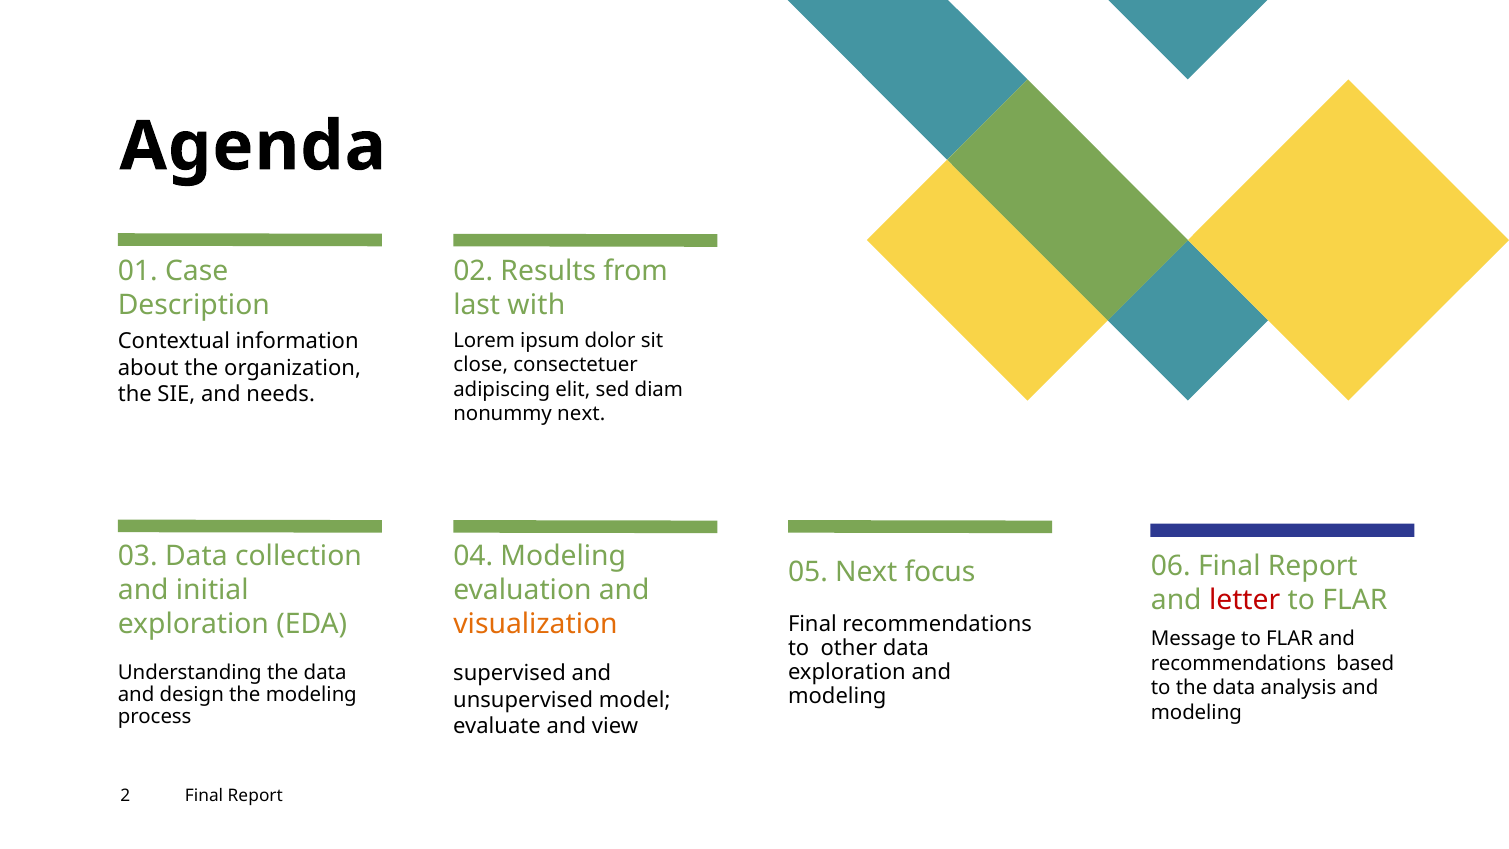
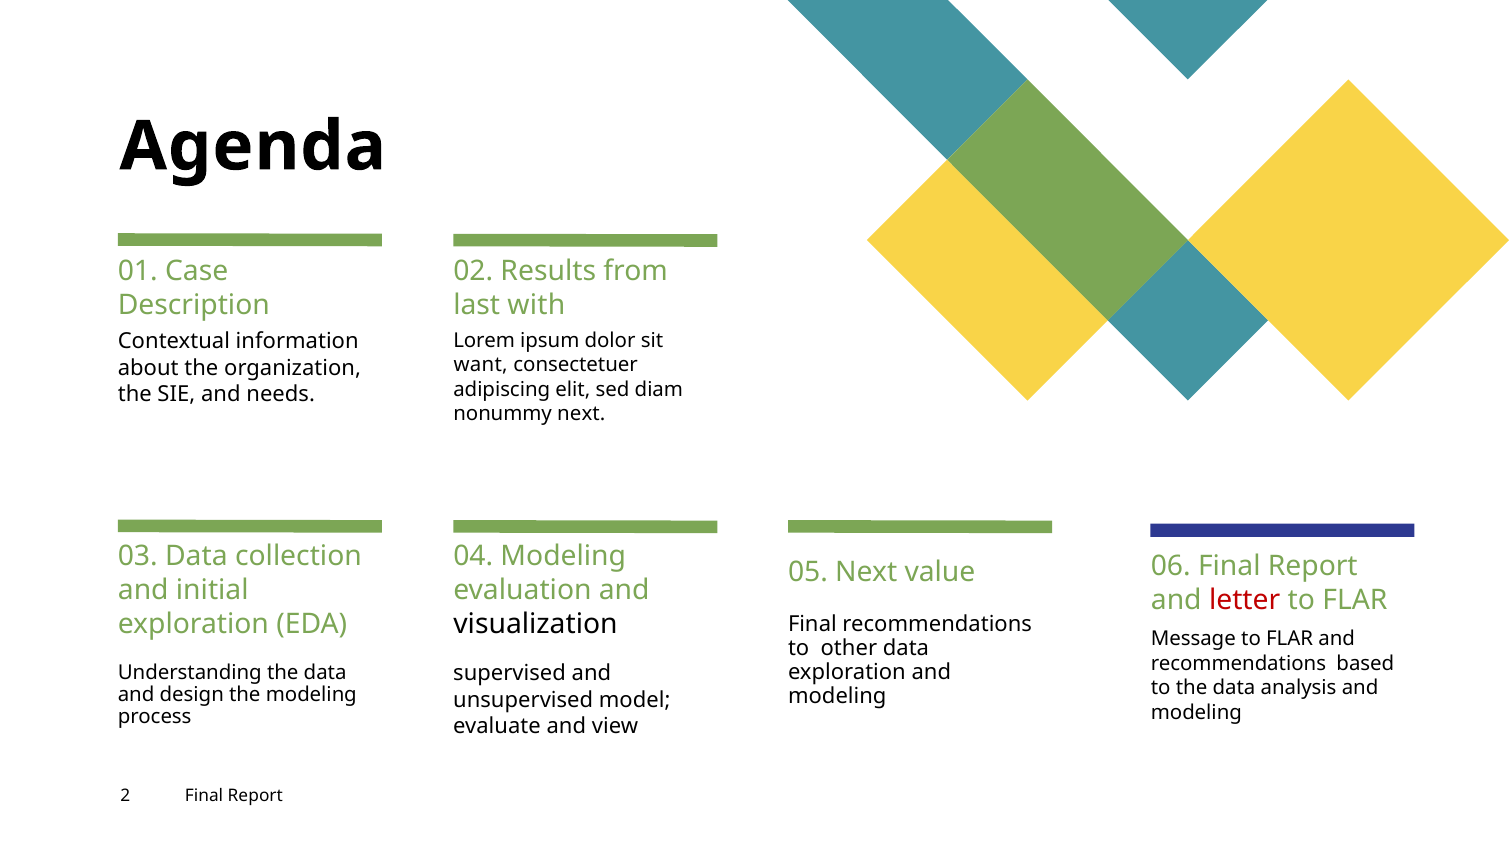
close: close -> want
focus: focus -> value
visualization colour: orange -> black
